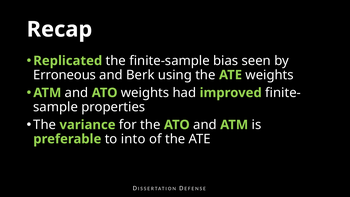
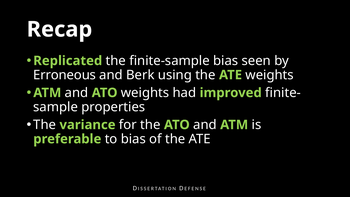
to into: into -> bias
